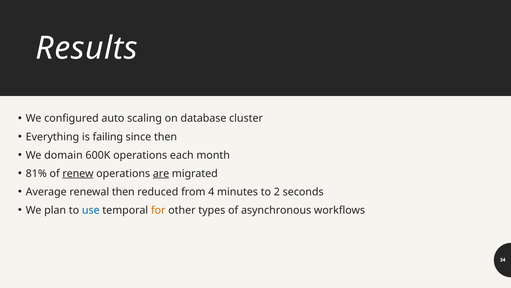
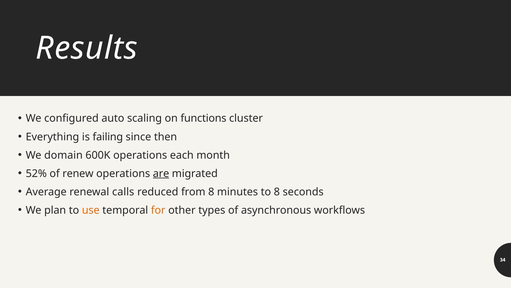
database: database -> functions
81%: 81% -> 52%
renew underline: present -> none
renewal then: then -> calls
from 4: 4 -> 8
to 2: 2 -> 8
use colour: blue -> orange
